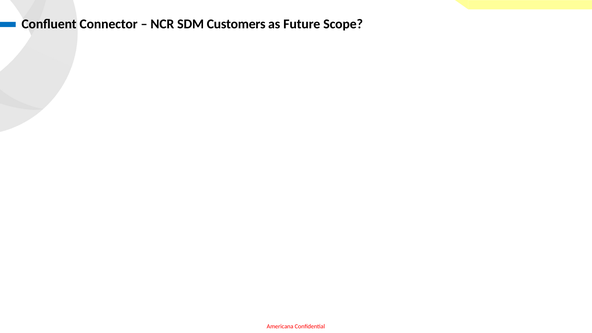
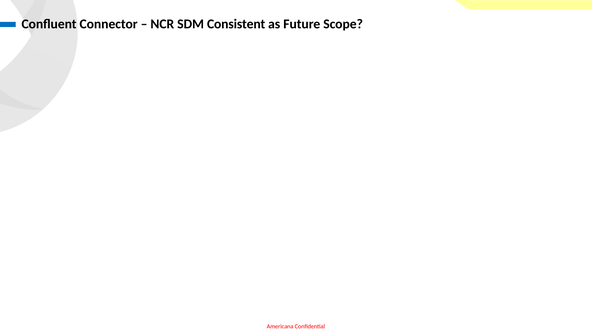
Customers: Customers -> Consistent
